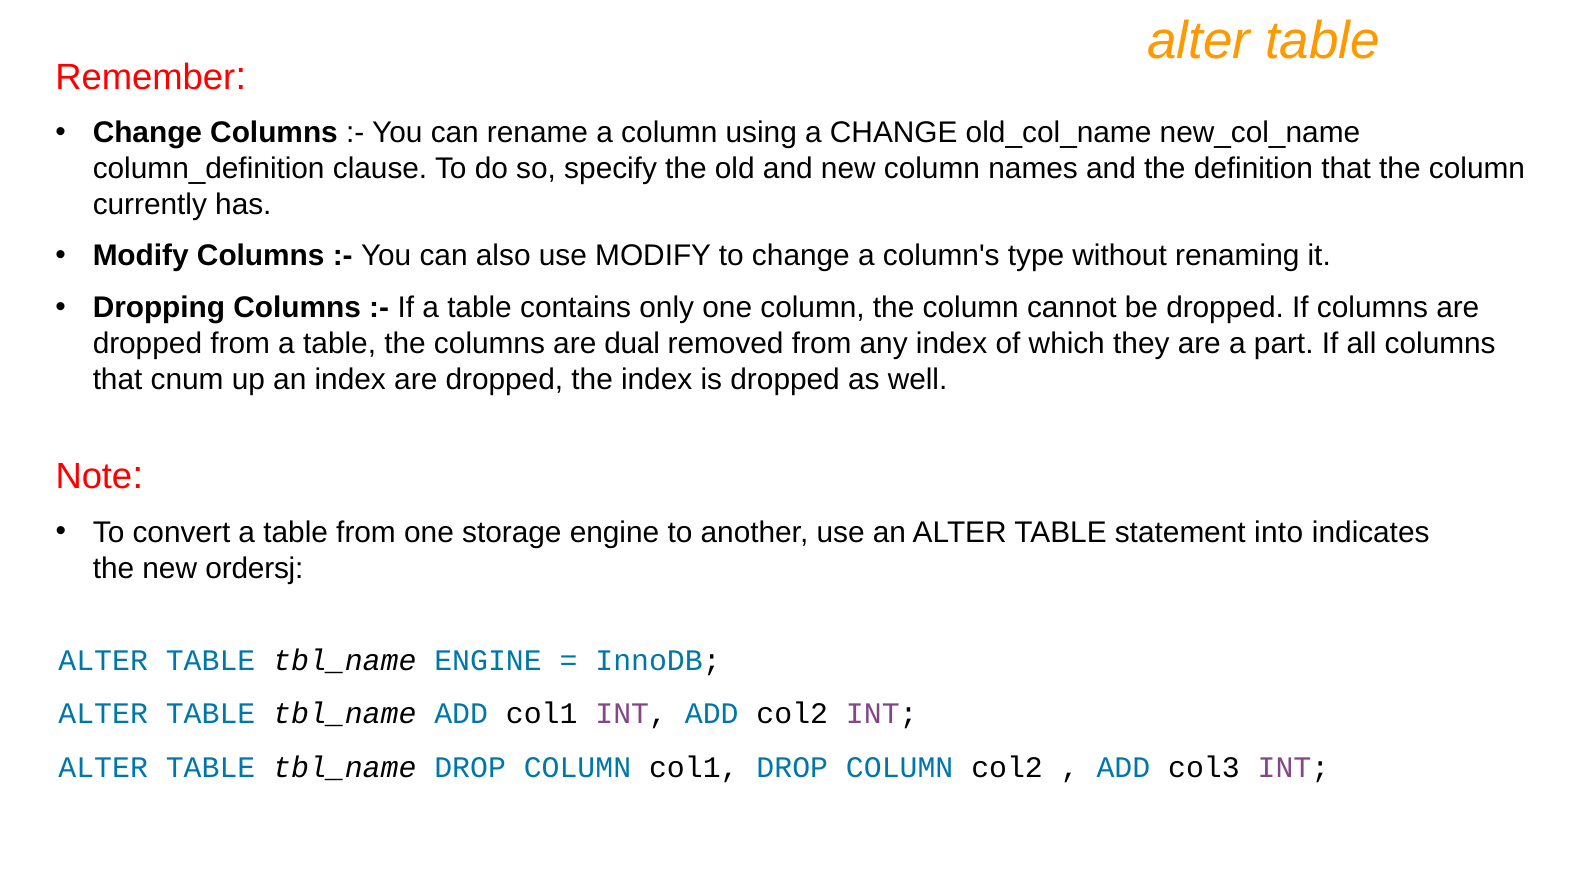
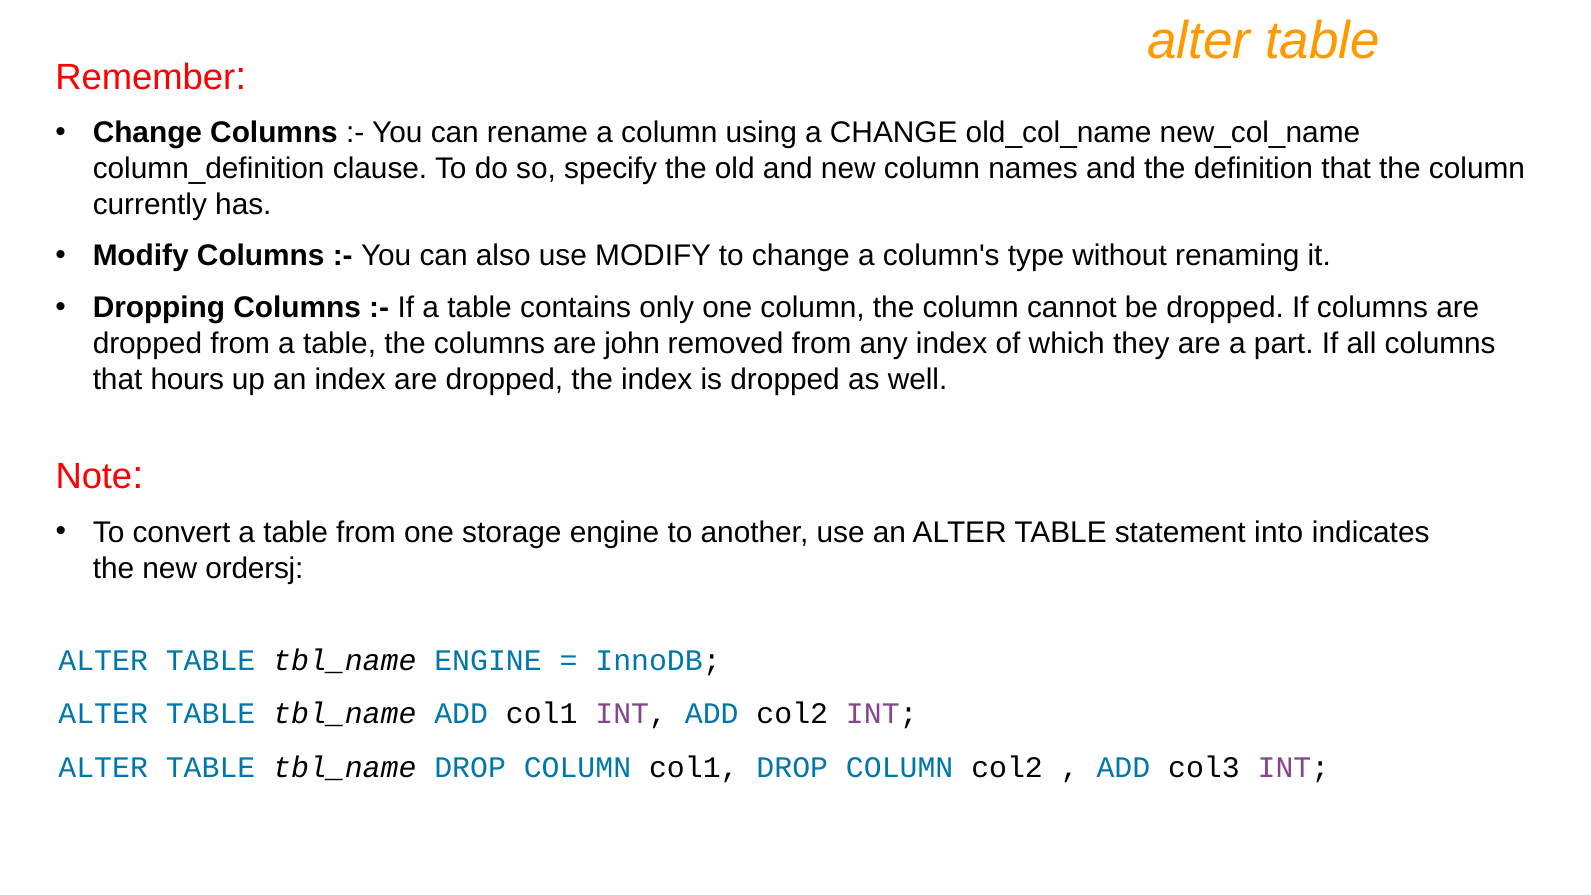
dual: dual -> john
cnum: cnum -> hours
